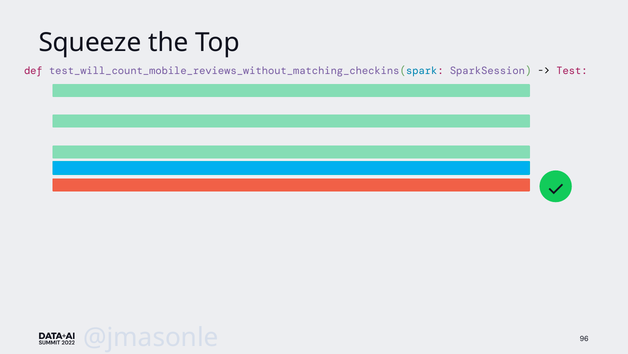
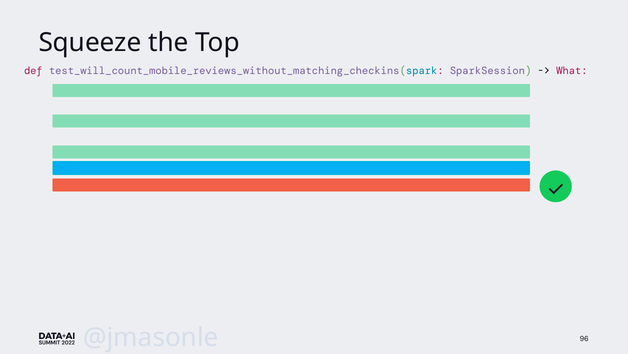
Test: Test -> What
